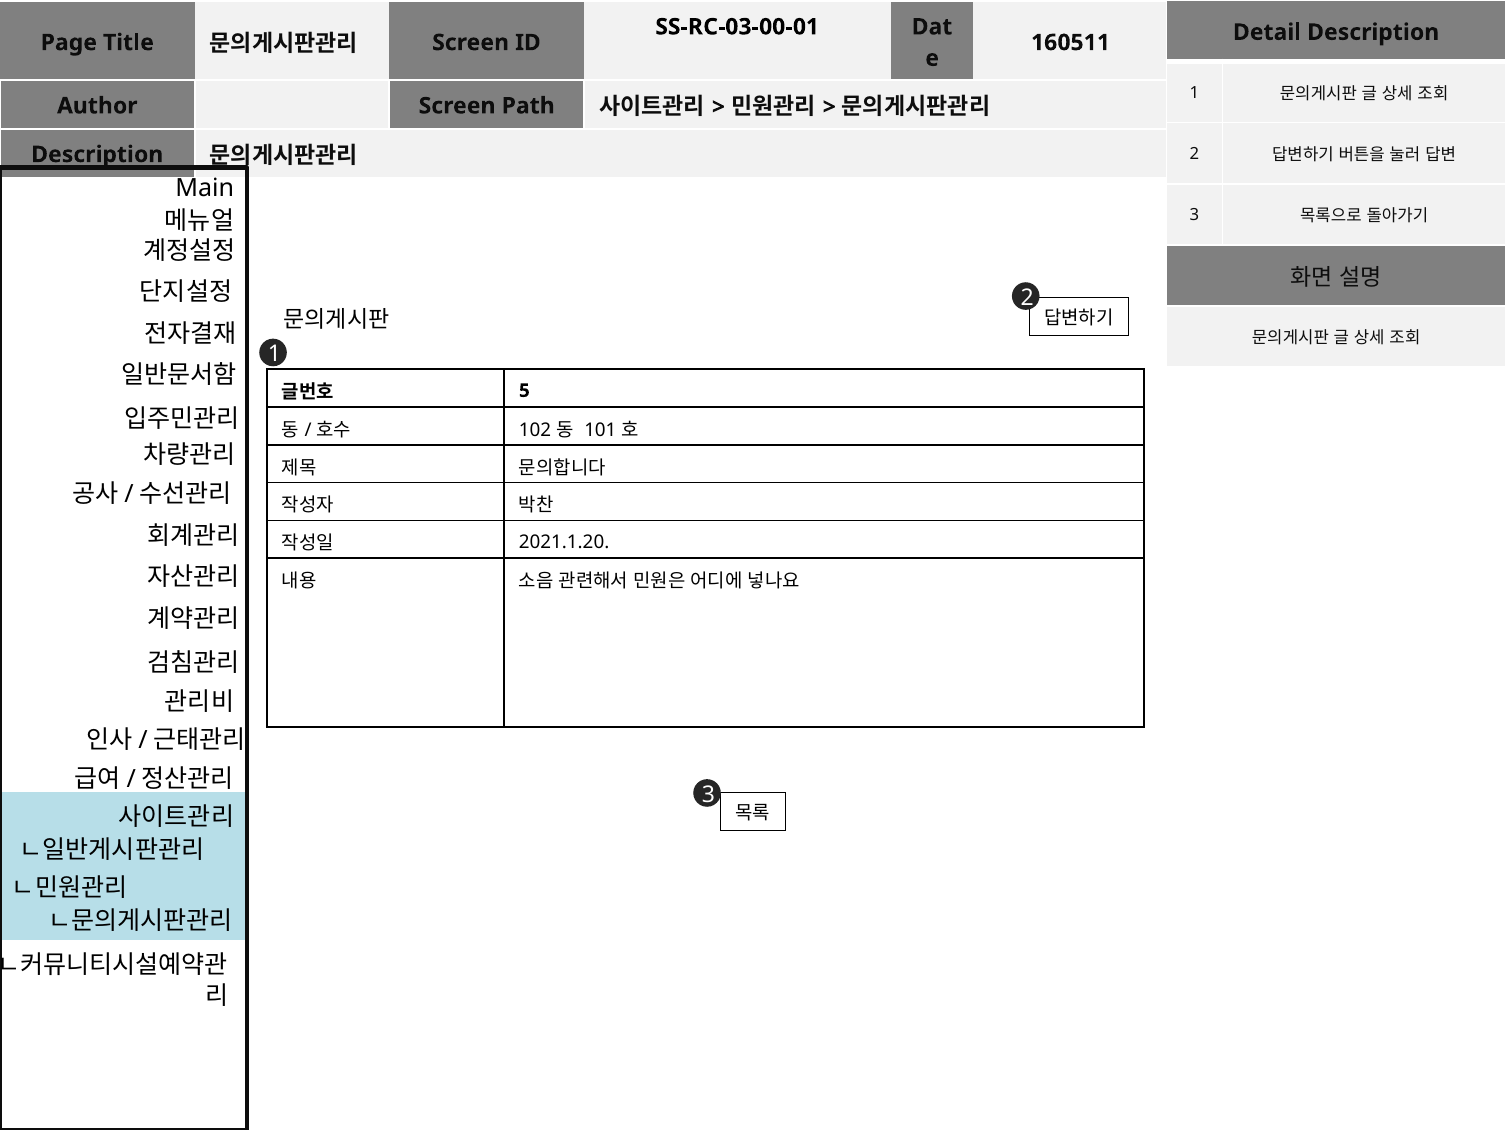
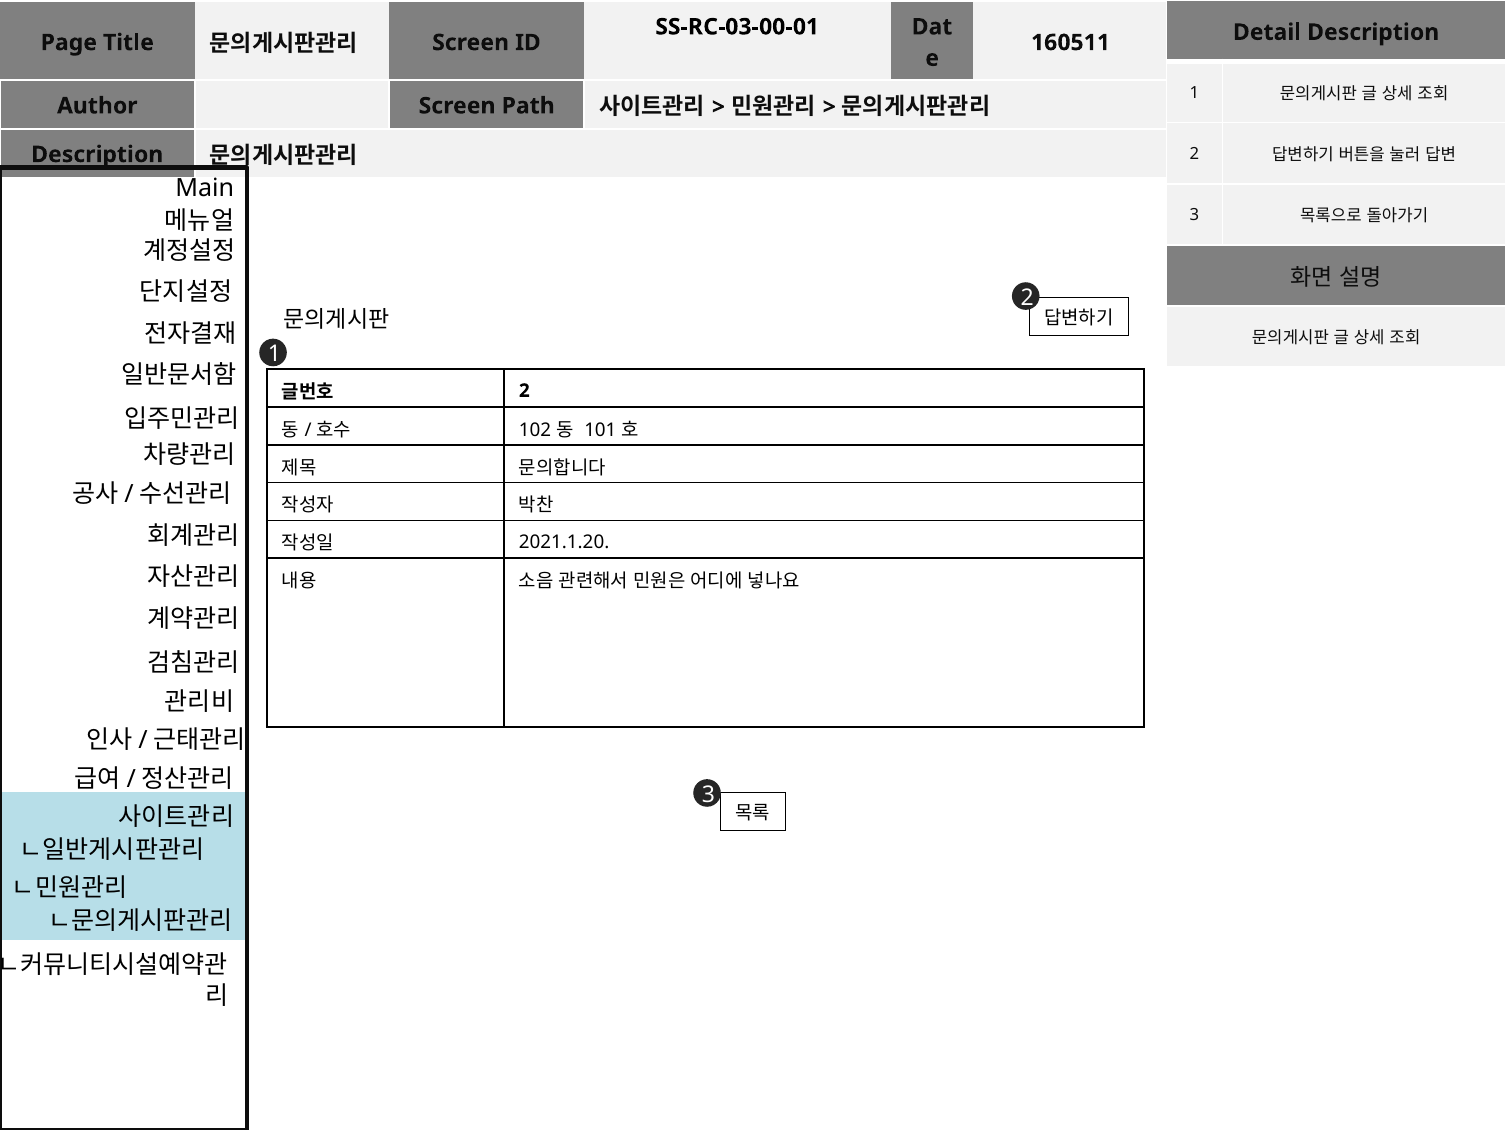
5 at (524, 390): 5 -> 2
